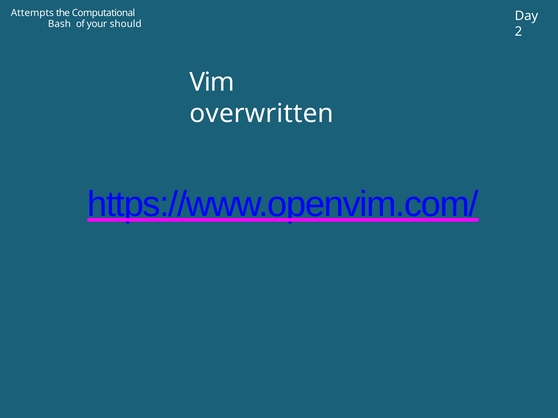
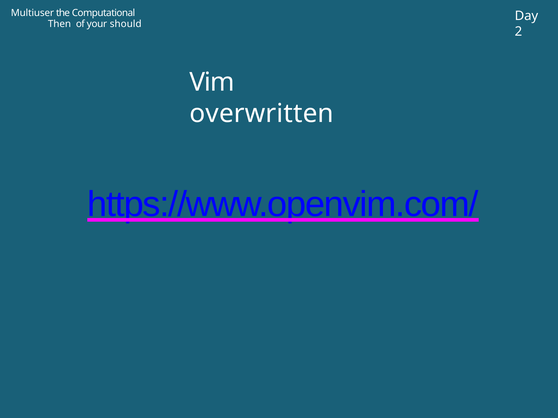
Attempts: Attempts -> Multiuser
Bash: Bash -> Then
